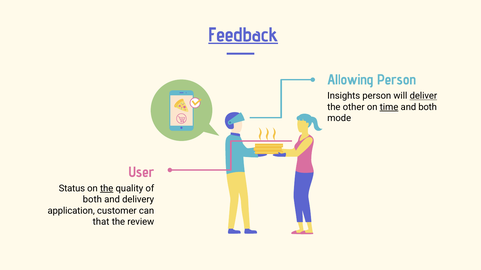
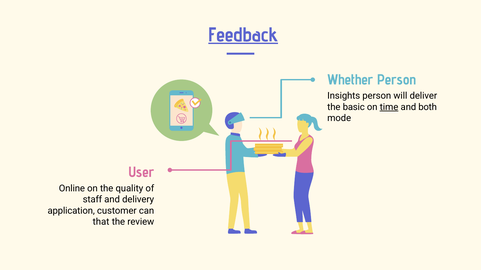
Allowing: Allowing -> Whether
deliver underline: present -> none
other: other -> basic
Status: Status -> Online
the at (107, 189) underline: present -> none
both at (92, 200): both -> staff
